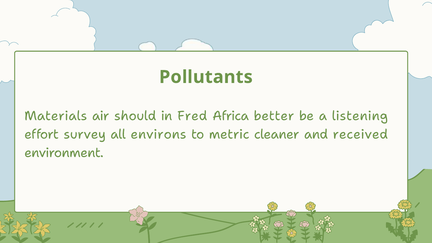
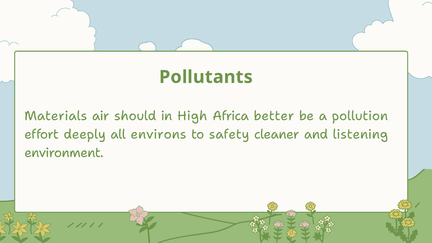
Fred: Fred -> High
listening: listening -> pollution
survey: survey -> deeply
metric: metric -> safety
received: received -> listening
